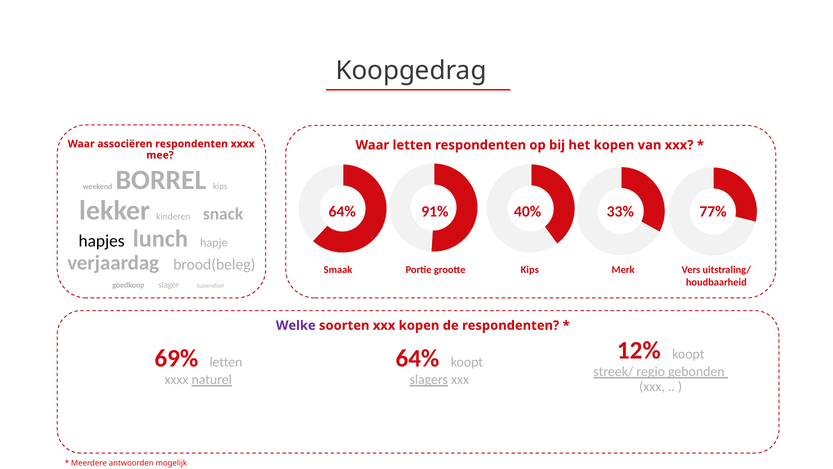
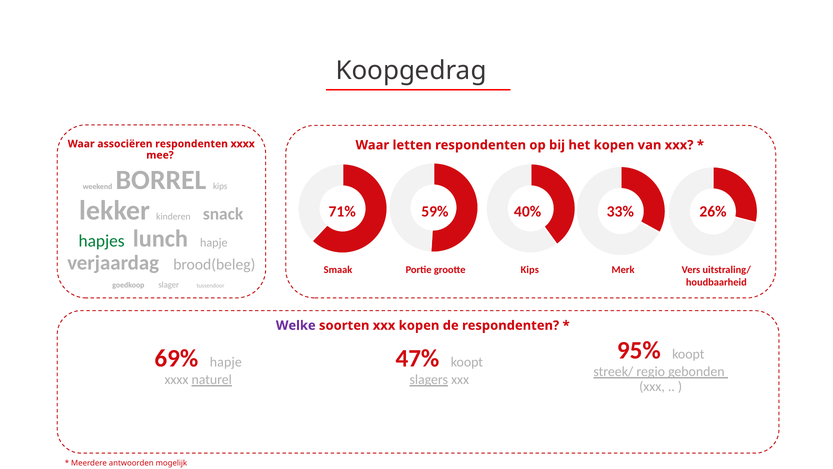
64% at (342, 211): 64% -> 71%
91%: 91% -> 59%
77%: 77% -> 26%
hapjes colour: black -> green
12%: 12% -> 95%
69% letten: letten -> hapje
64% at (417, 358): 64% -> 47%
